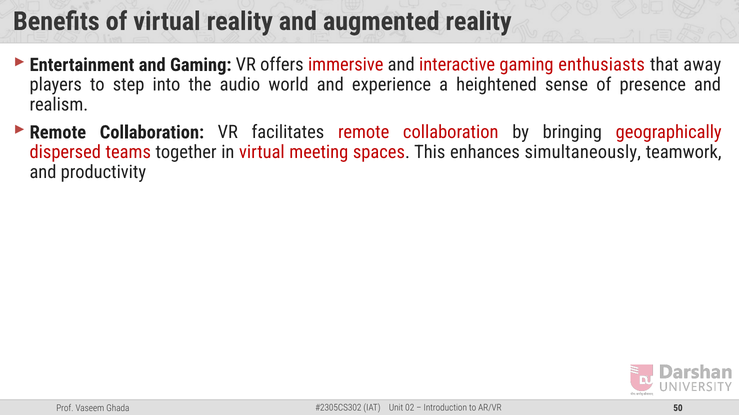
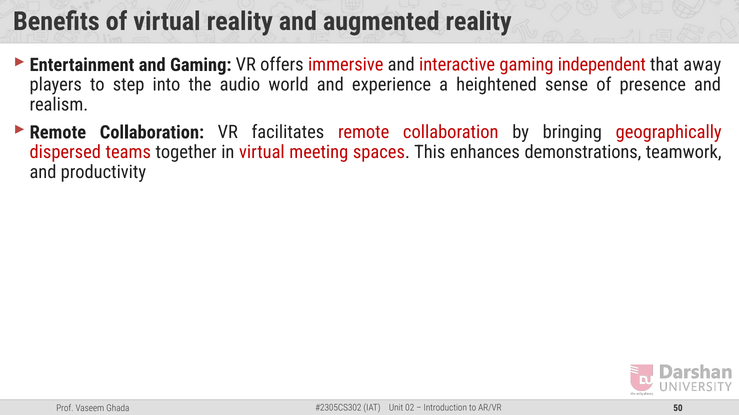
enthusiasts: enthusiasts -> independent
simultaneously: simultaneously -> demonstrations
